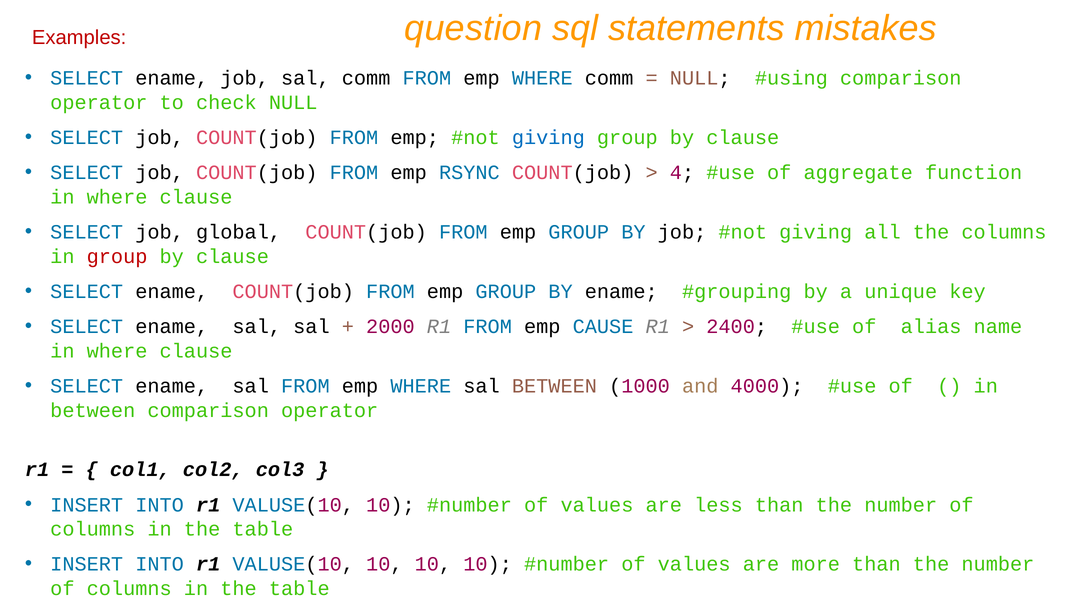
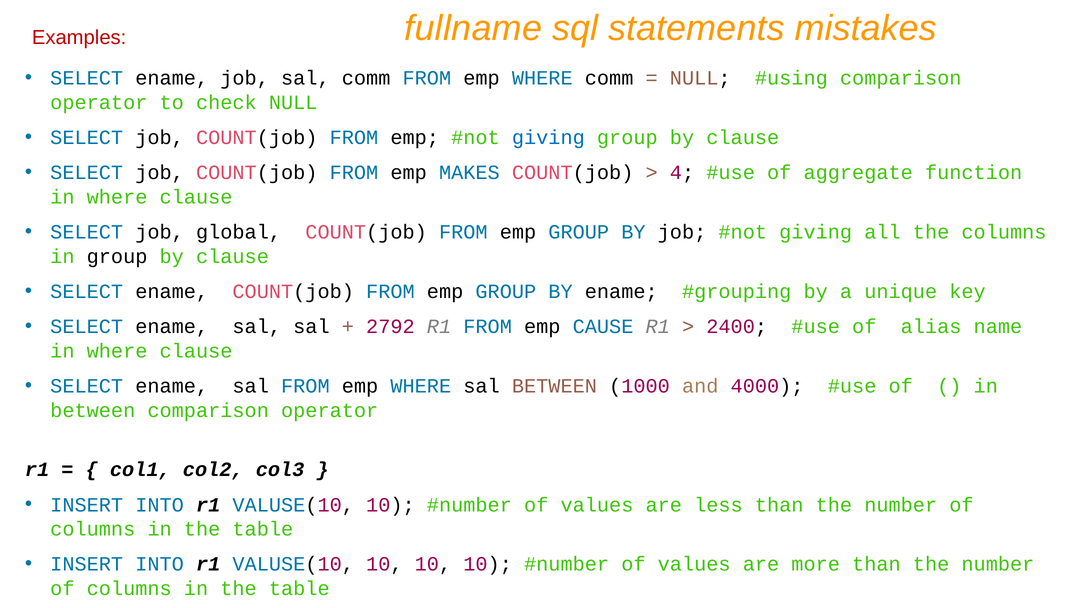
question: question -> fullname
RSYNC: RSYNC -> MAKES
group at (117, 256) colour: red -> black
2000: 2000 -> 2792
